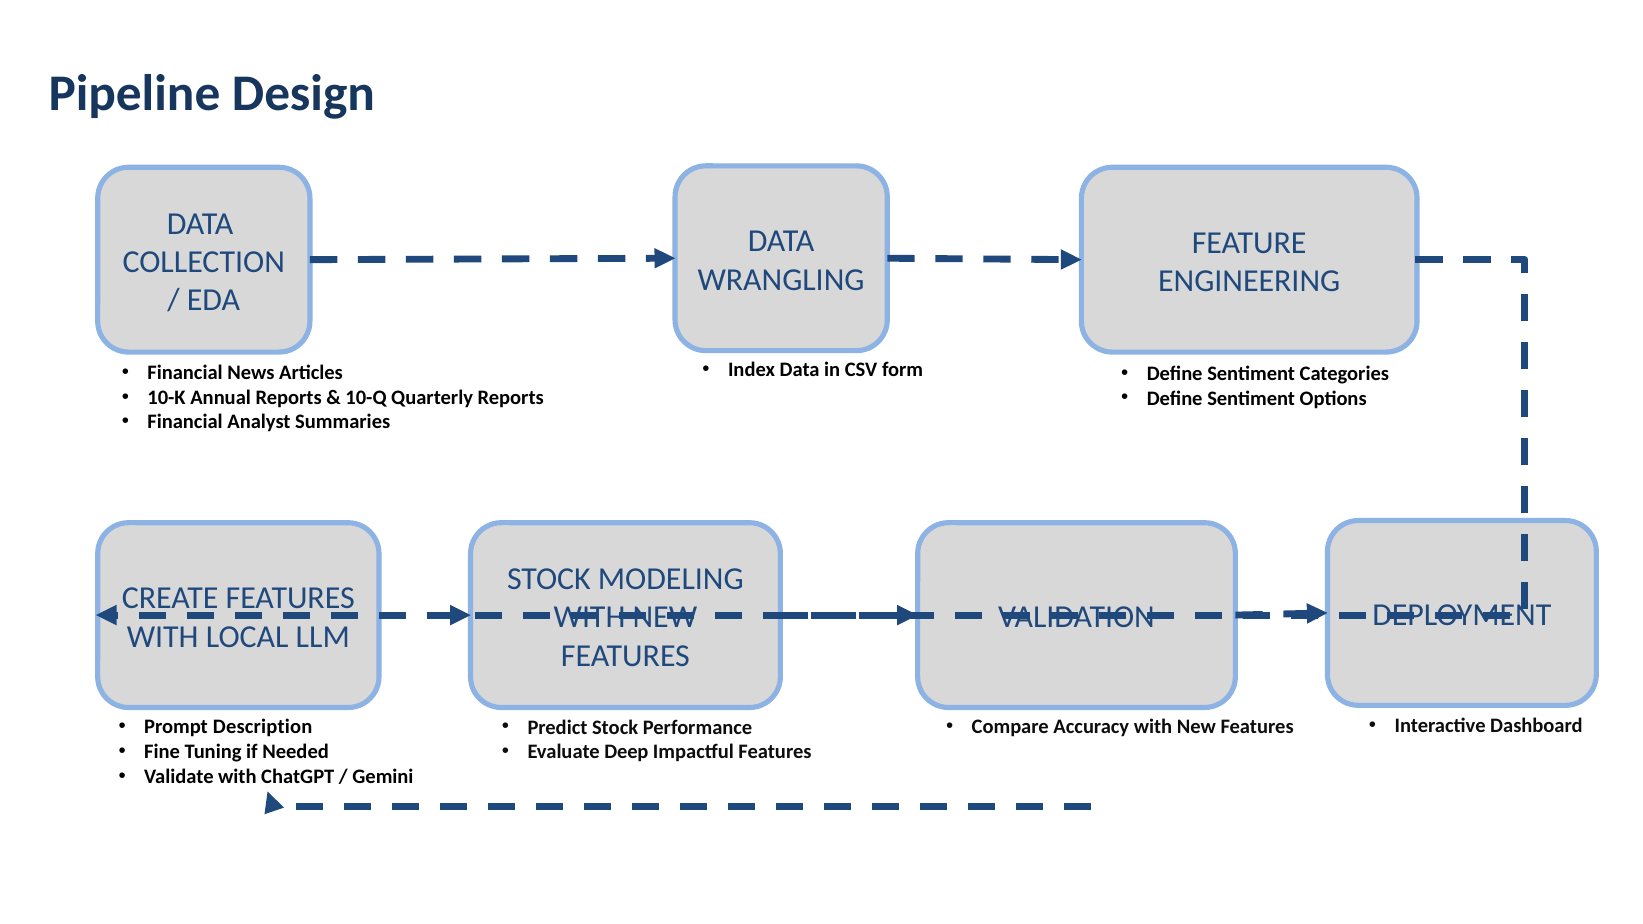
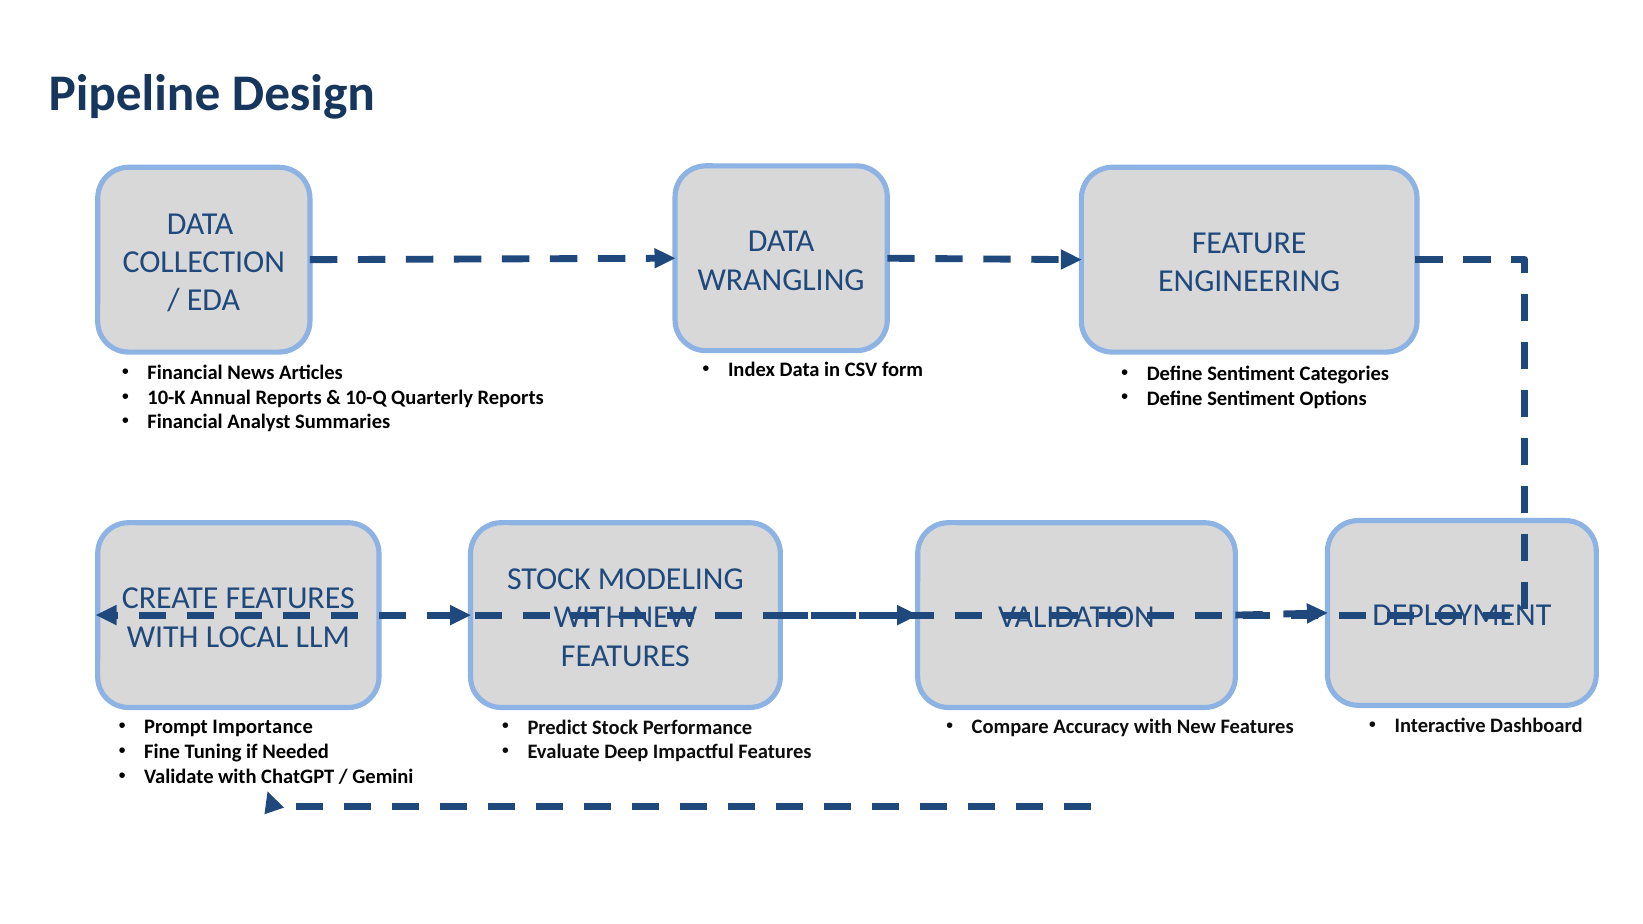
Description: Description -> Importance
